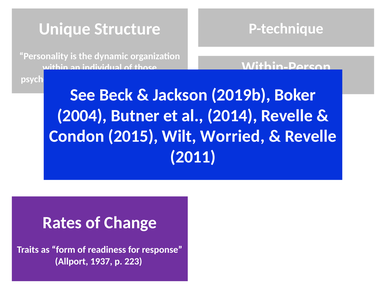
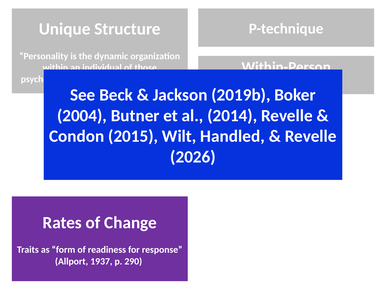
Worried: Worried -> Handled
2011: 2011 -> 2026
223: 223 -> 290
